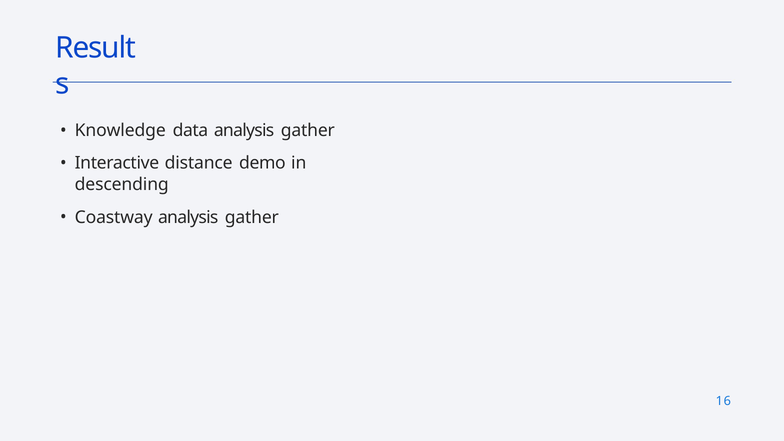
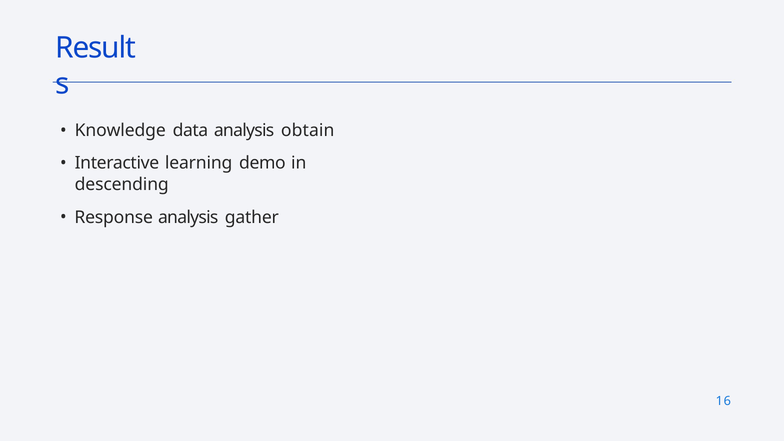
data analysis gather: gather -> obtain
distance: distance -> learning
Coastway: Coastway -> Response
